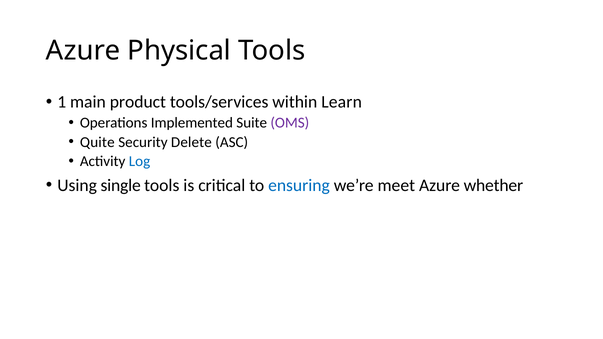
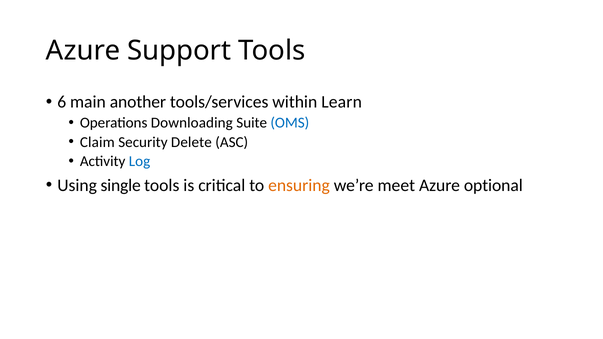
Physical: Physical -> Support
1: 1 -> 6
product: product -> another
Implemented: Implemented -> Downloading
OMS colour: purple -> blue
Quite: Quite -> Claim
ensuring colour: blue -> orange
whether: whether -> optional
